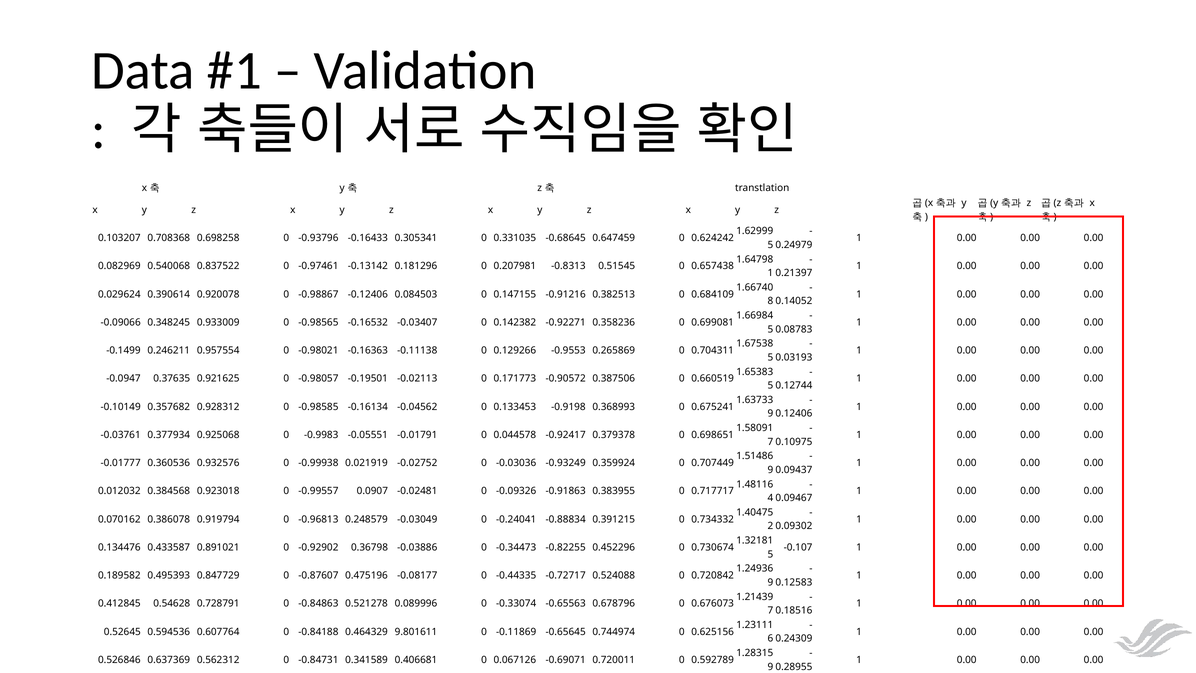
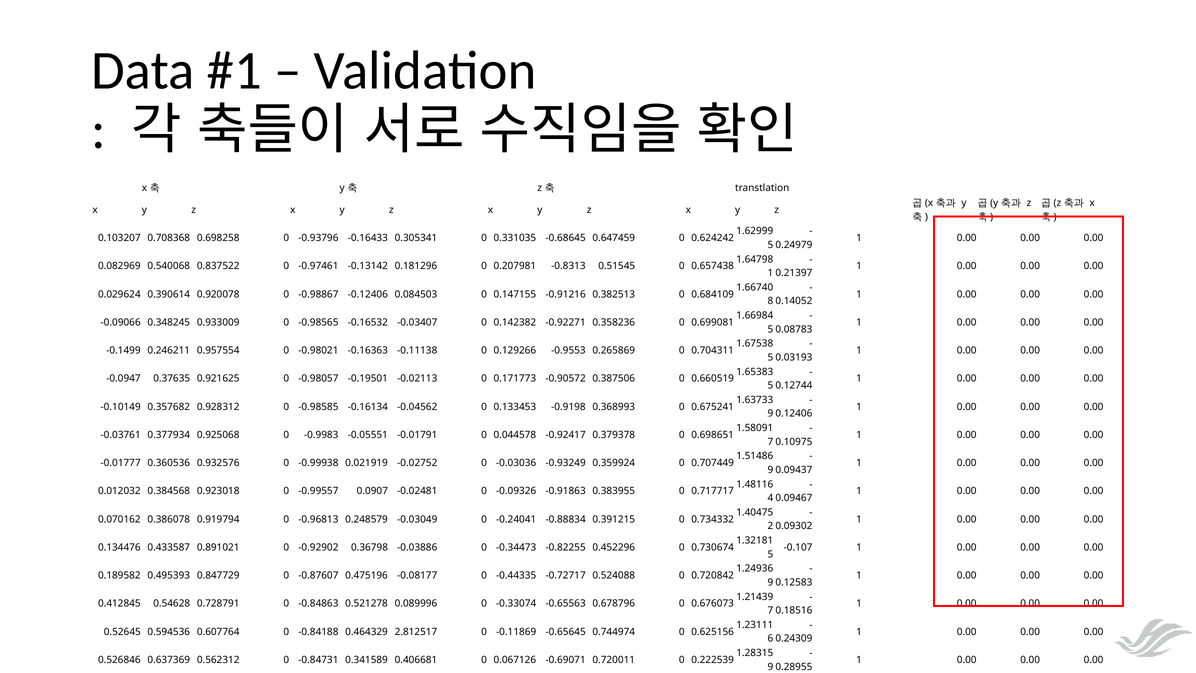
9.801611: 9.801611 -> 2.812517
0.592789: 0.592789 -> 0.222539
